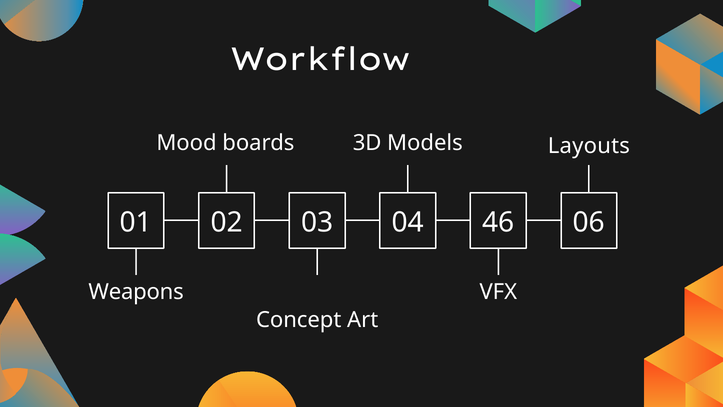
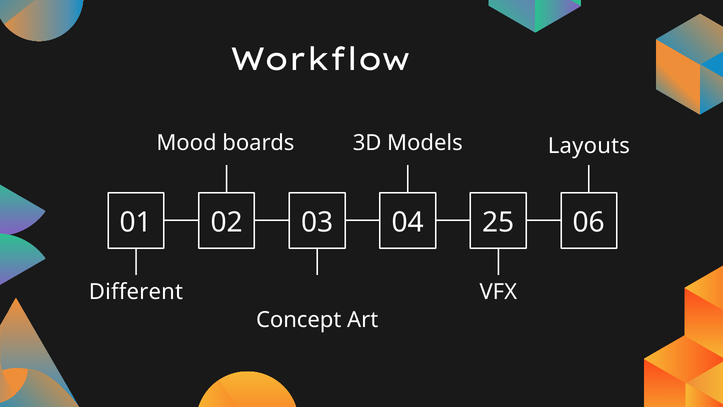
46: 46 -> 25
Weapons: Weapons -> Different
